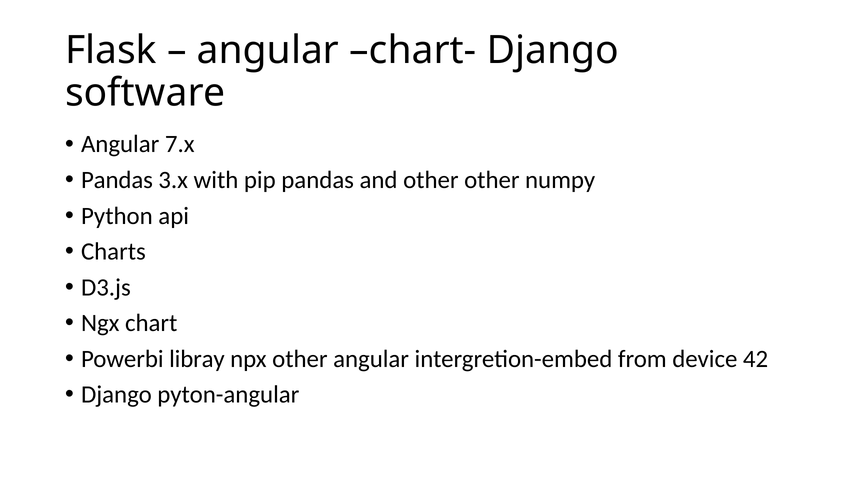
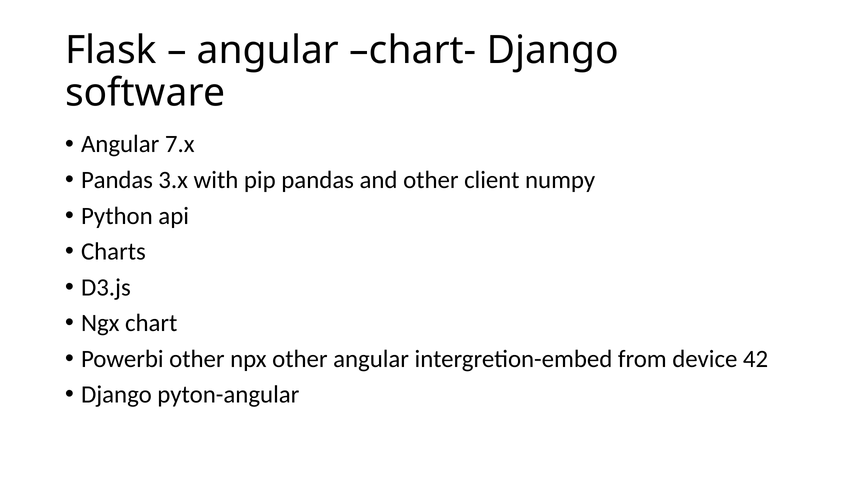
other other: other -> client
Powerbi libray: libray -> other
